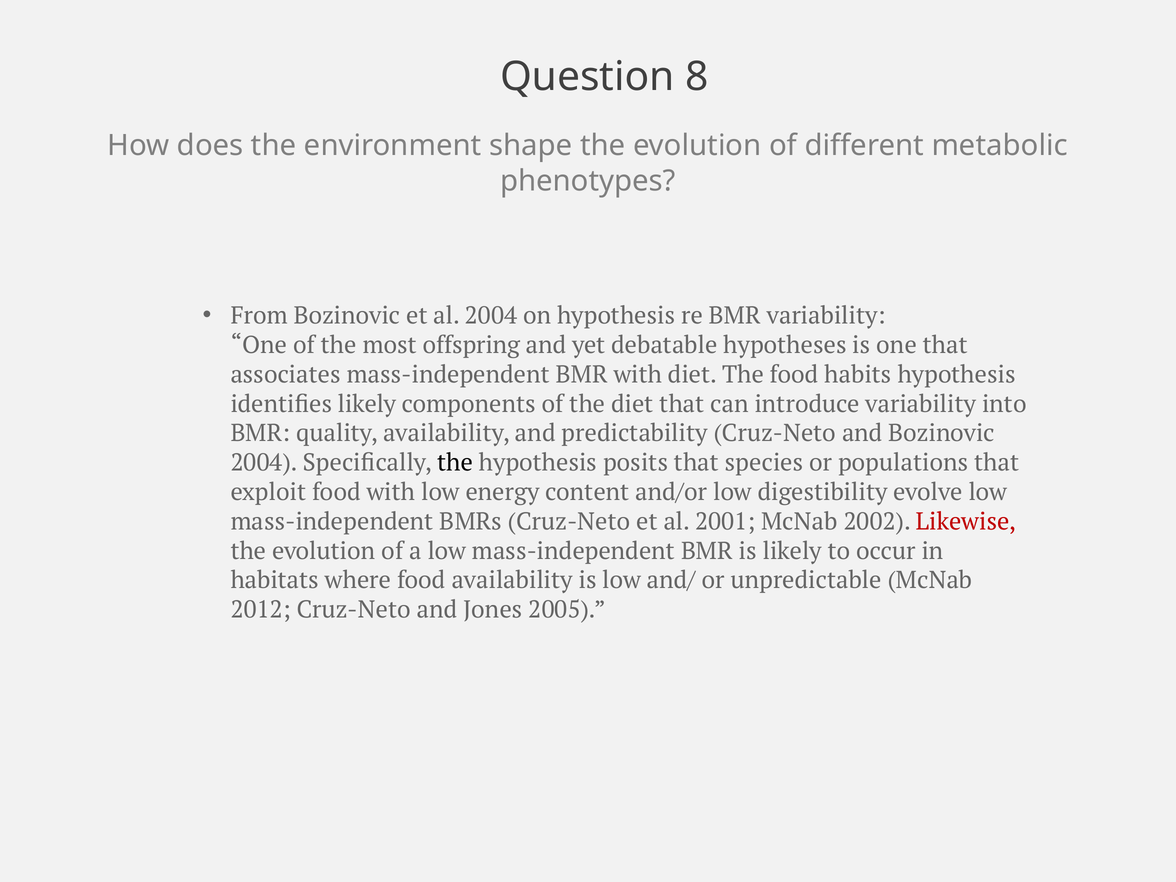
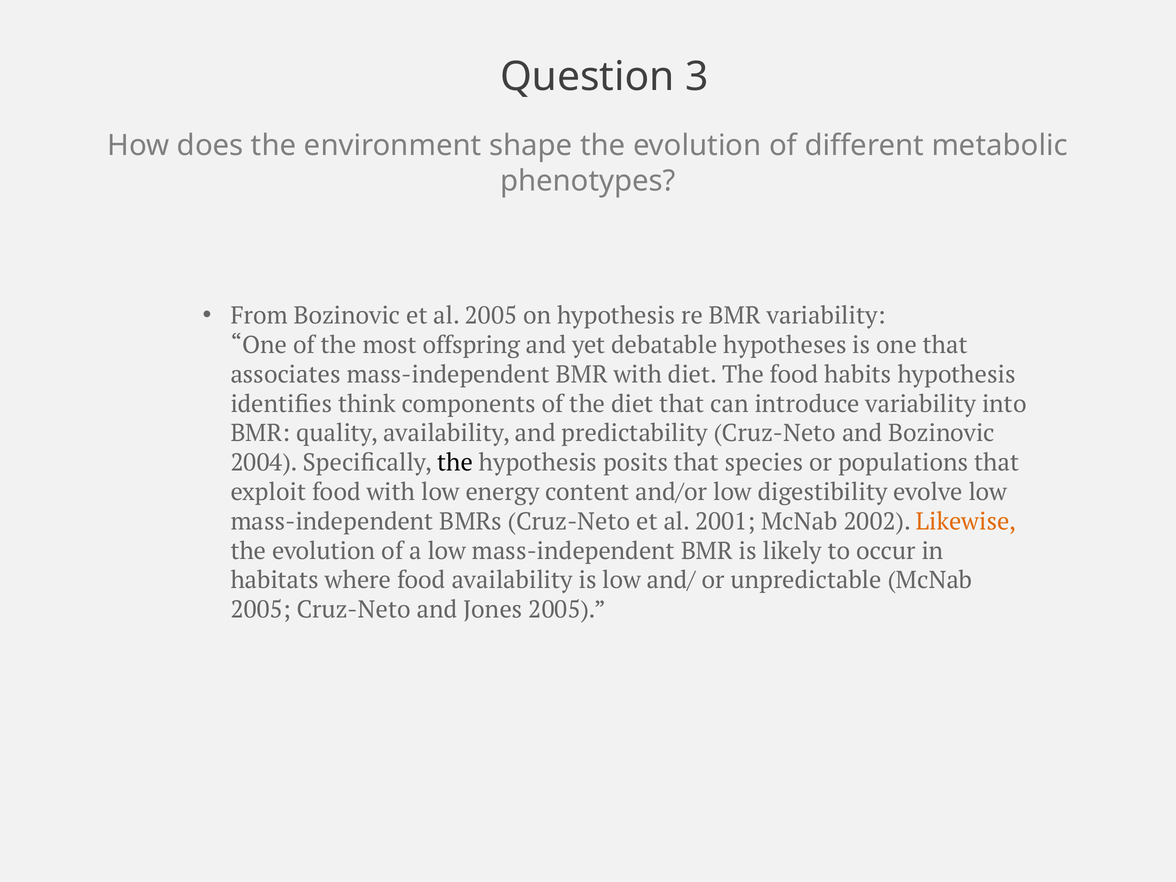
8: 8 -> 3
al 2004: 2004 -> 2005
identifies likely: likely -> think
Likewise colour: red -> orange
2012 at (261, 610): 2012 -> 2005
